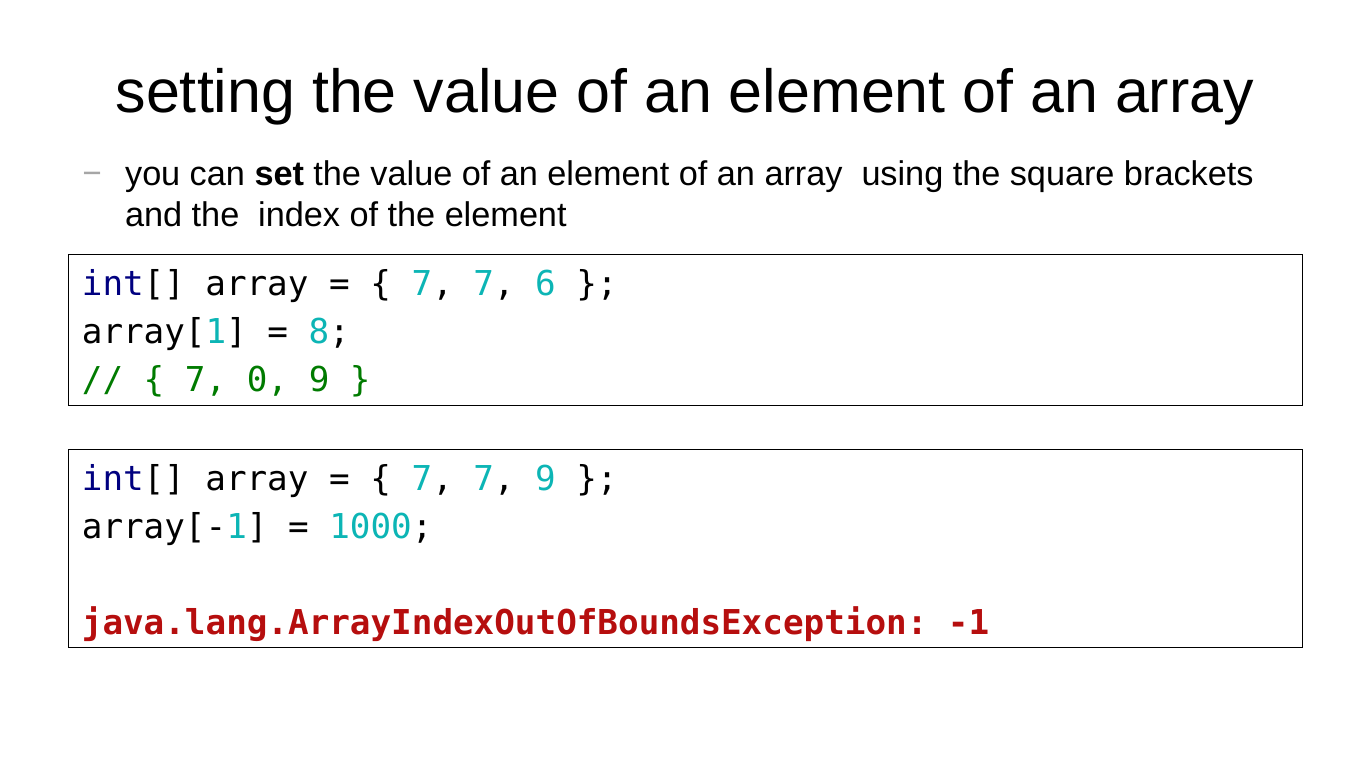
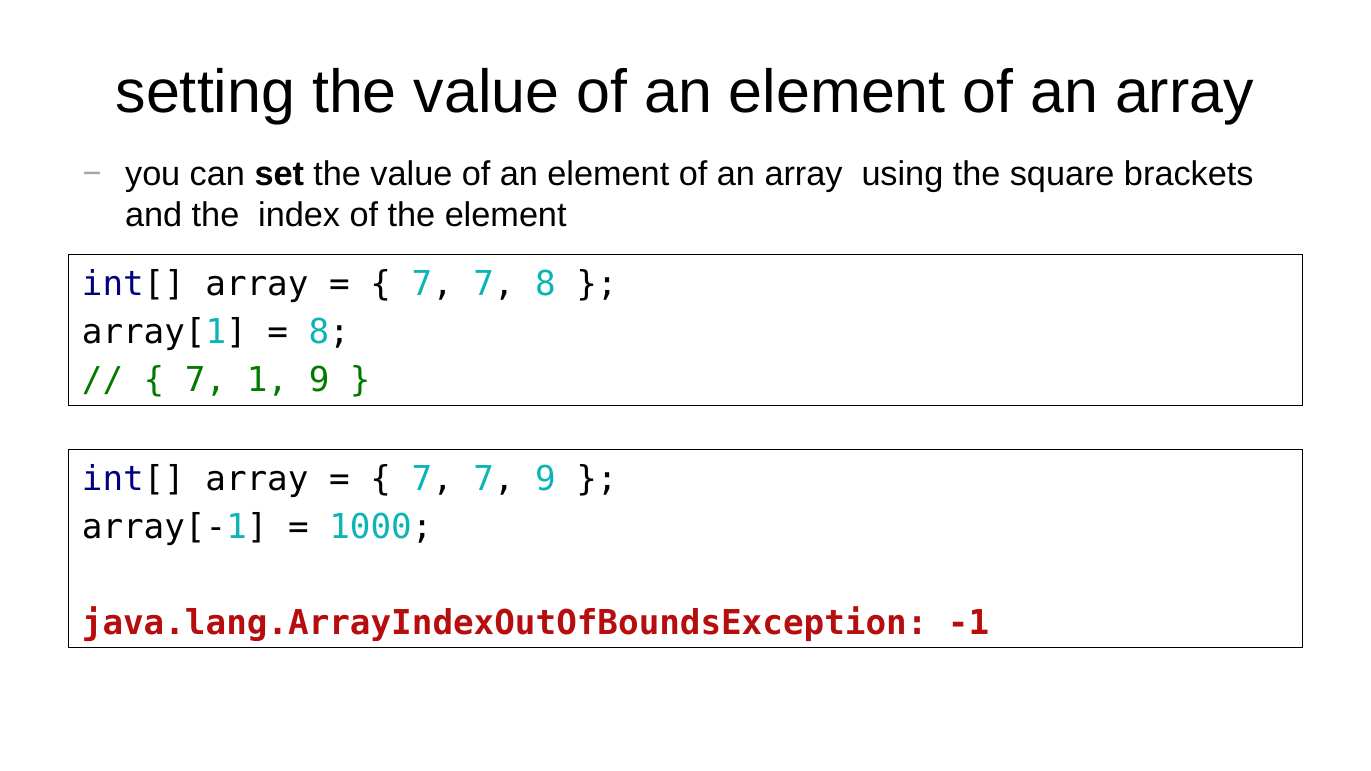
7 6: 6 -> 8
0: 0 -> 1
